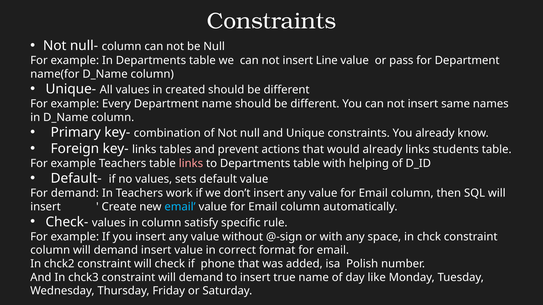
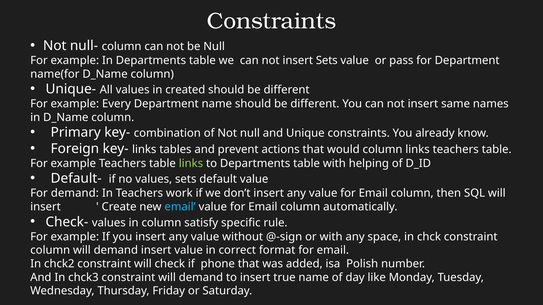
insert Line: Line -> Sets
would already: already -> column
links students: students -> teachers
links at (191, 164) colour: pink -> light green
